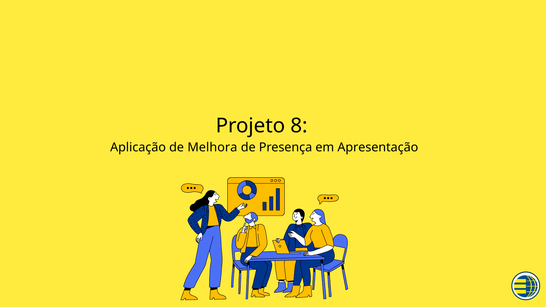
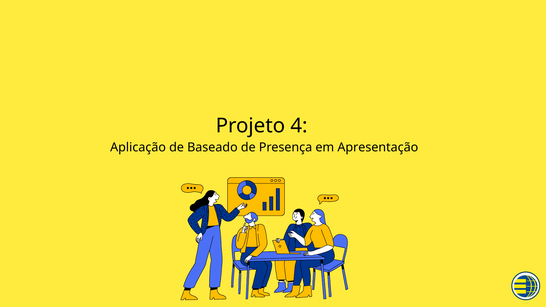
8: 8 -> 4
Melhora: Melhora -> Baseado
